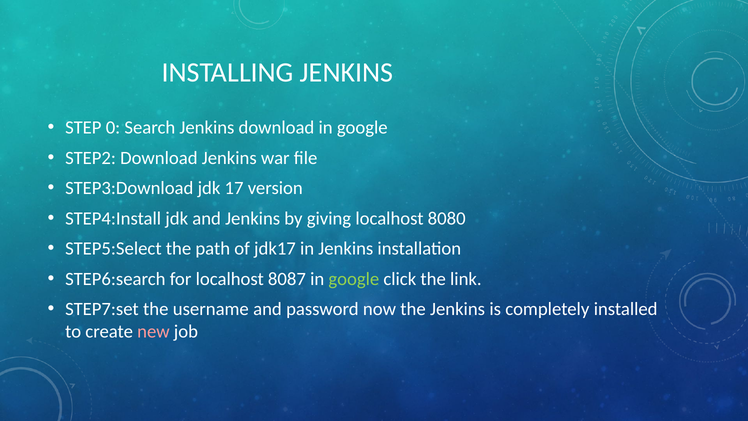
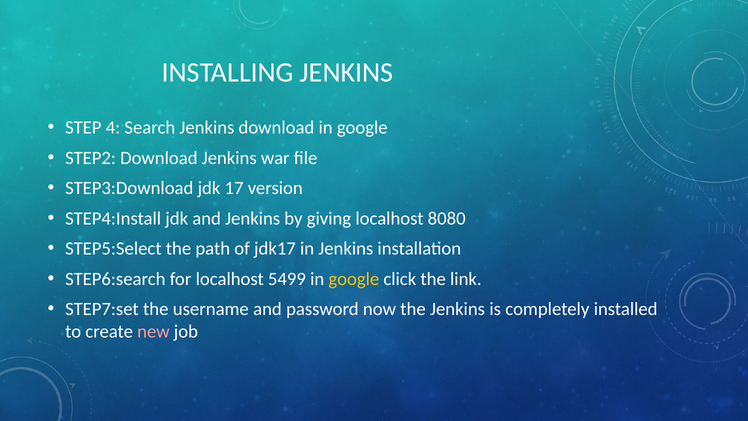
0: 0 -> 4
8087: 8087 -> 5499
google at (354, 279) colour: light green -> yellow
